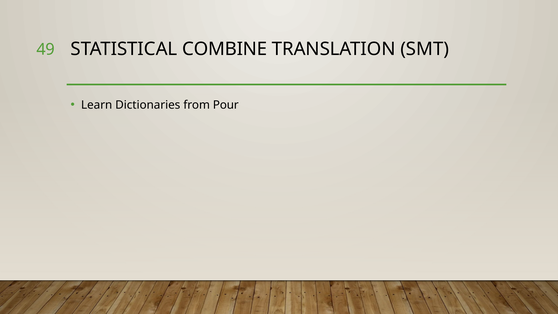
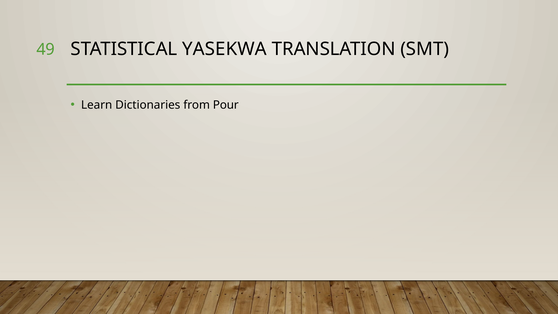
COMBINE: COMBINE -> YASEKWA
